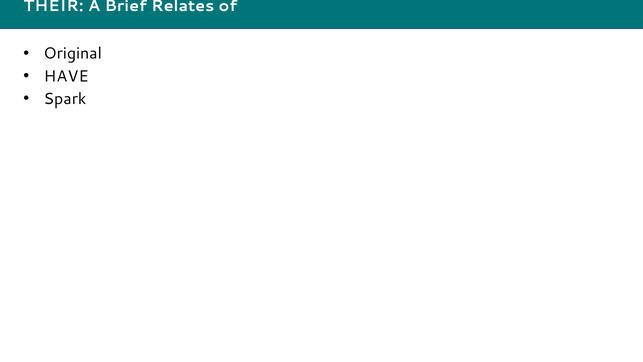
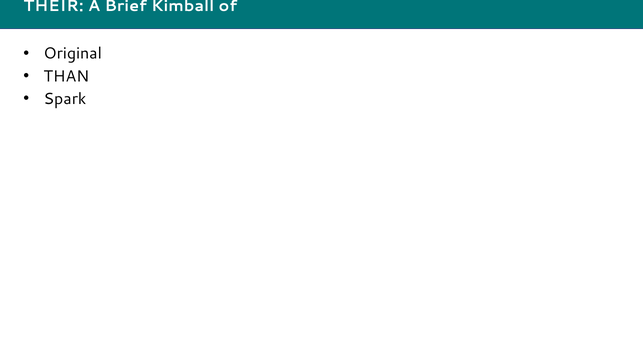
Relates: Relates -> Kimball
HAVE: HAVE -> THAN
